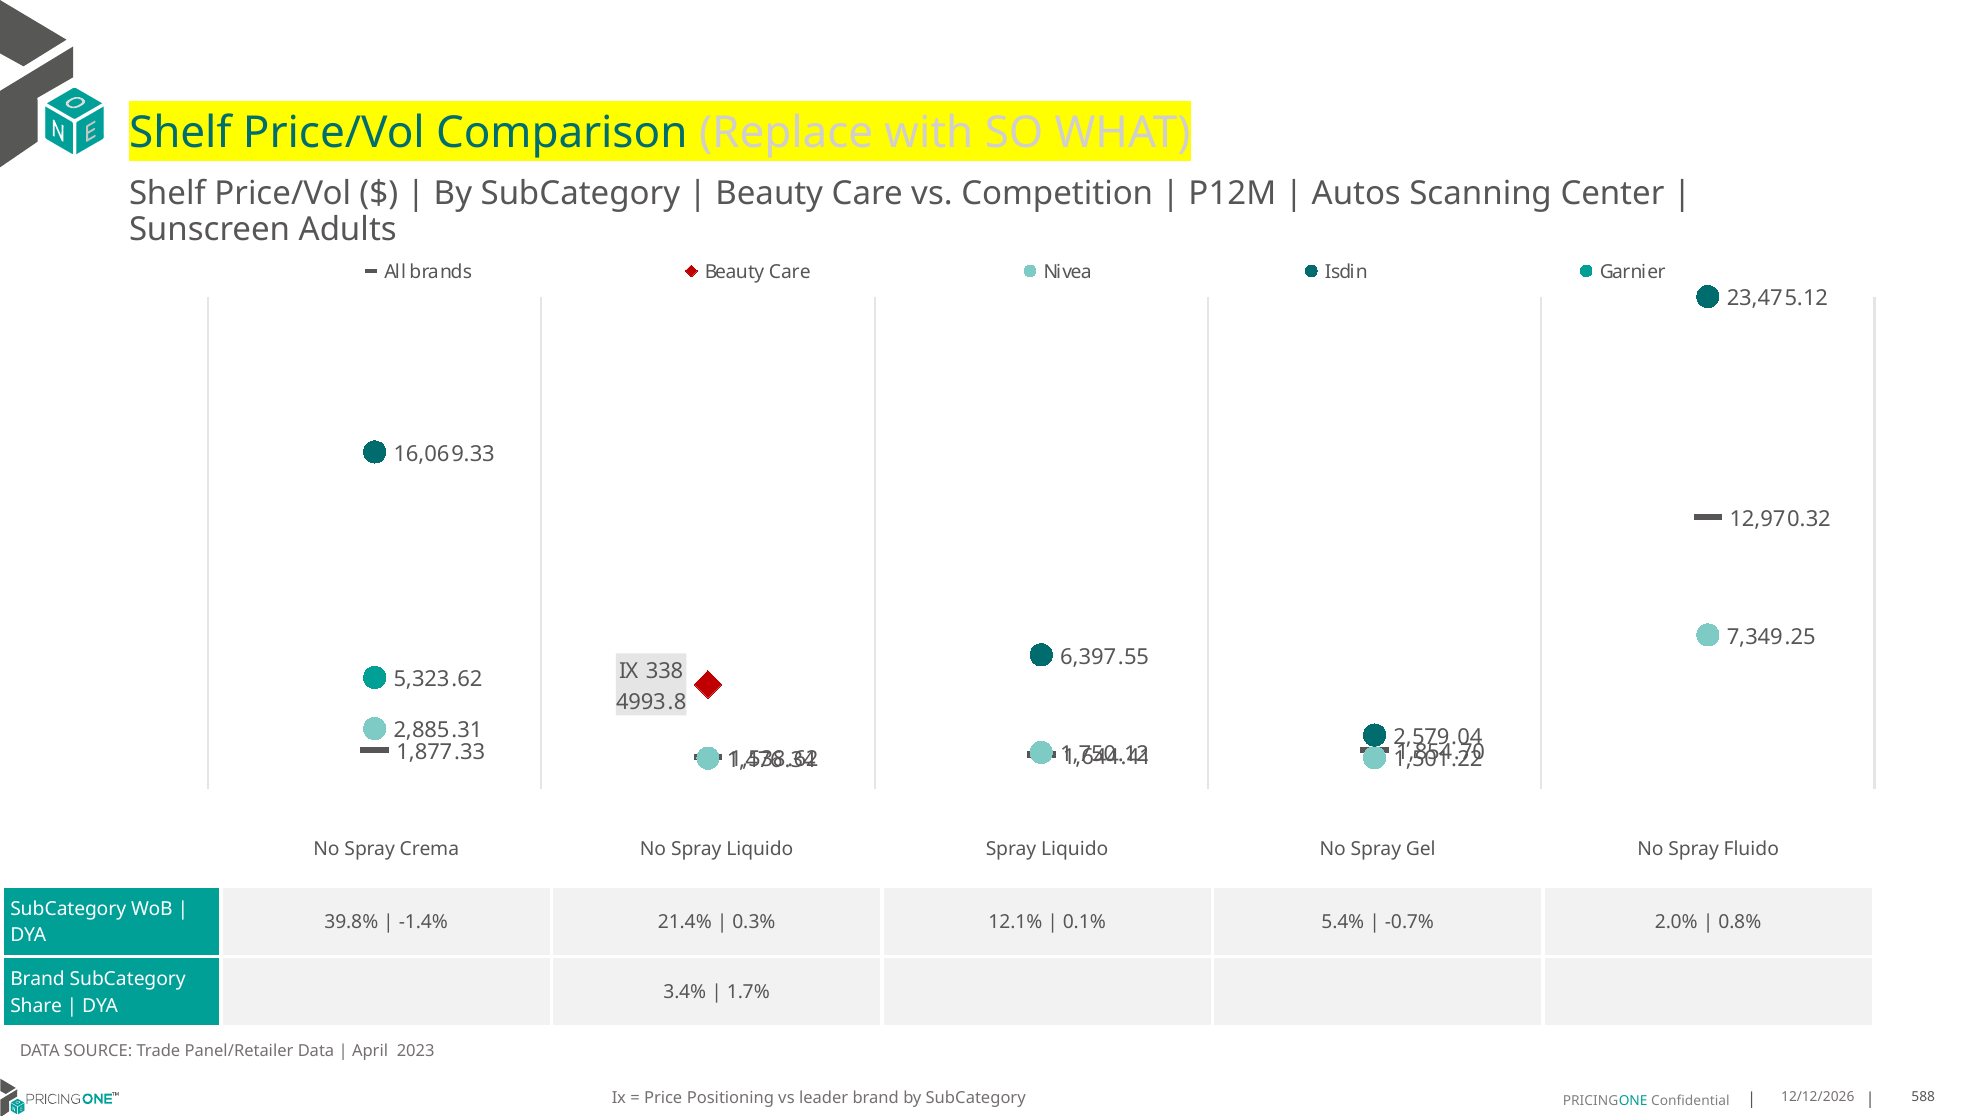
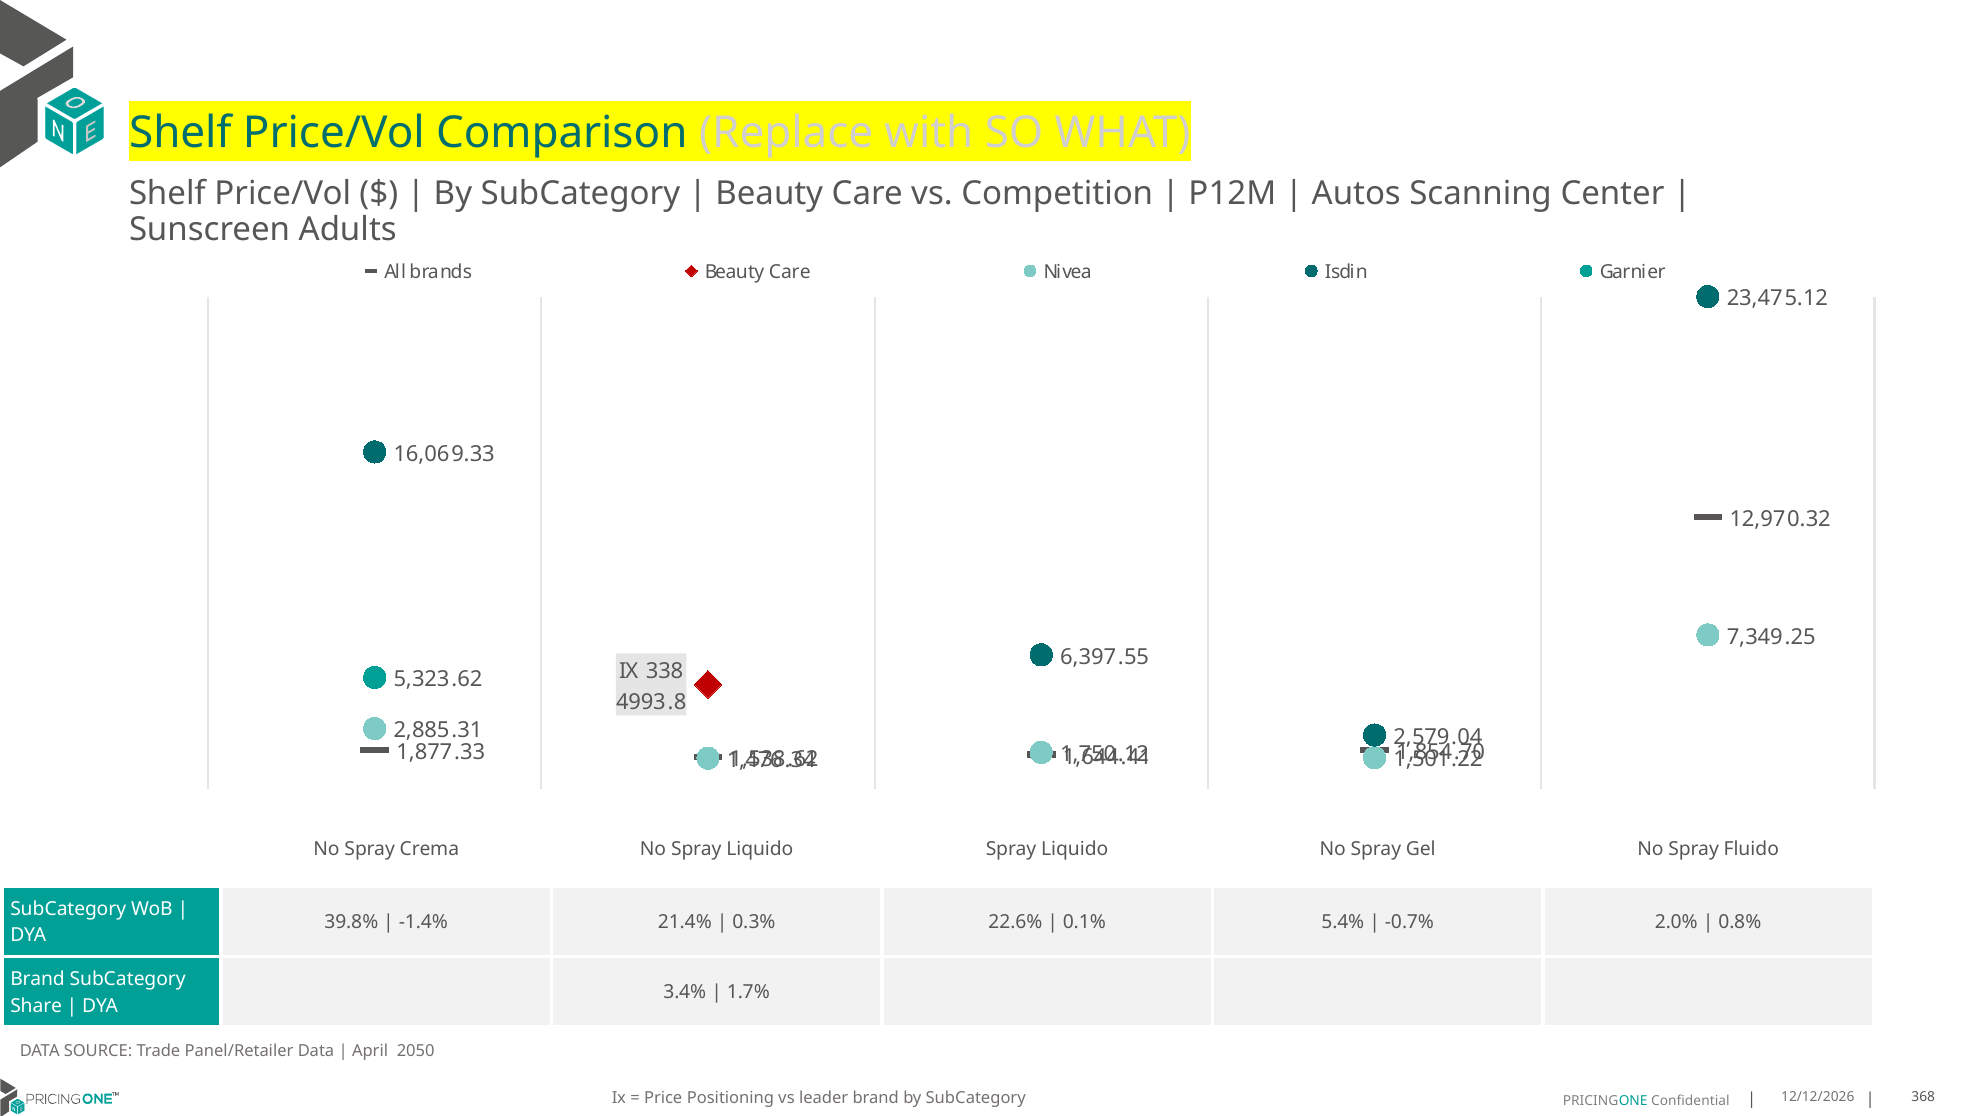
12.1%: 12.1% -> 22.6%
2023: 2023 -> 2050
588: 588 -> 368
